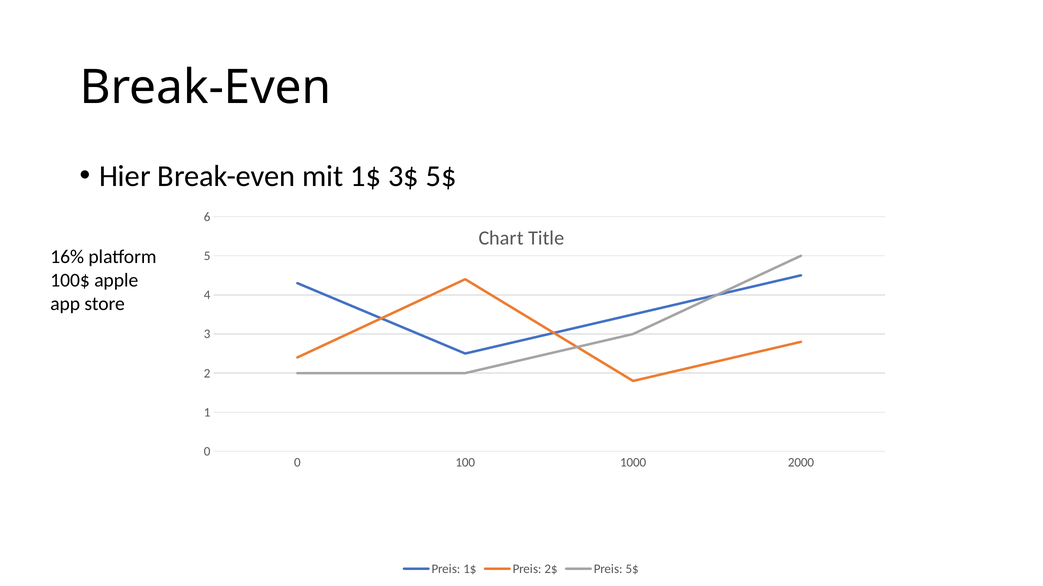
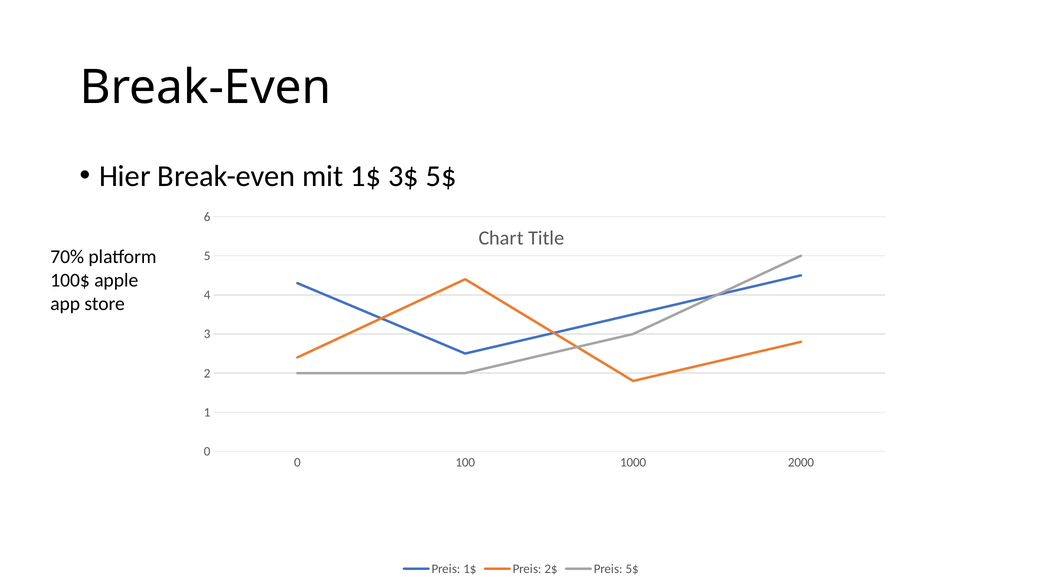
16%: 16% -> 70%
